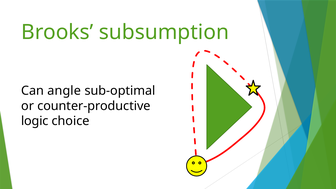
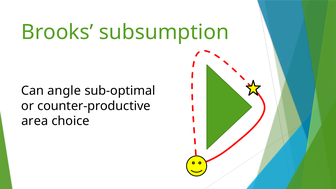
logic: logic -> area
